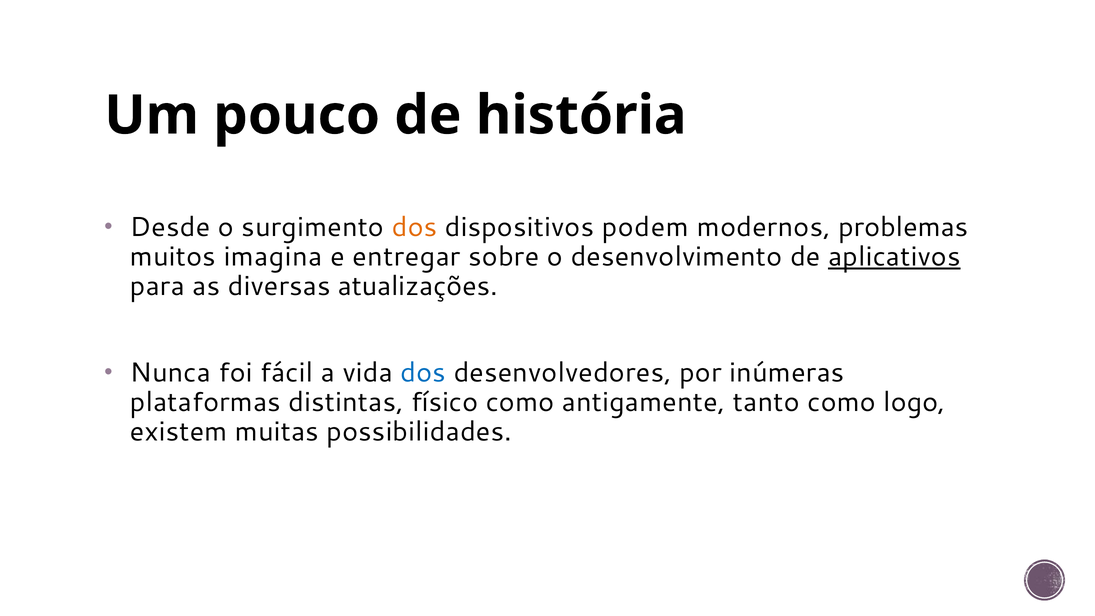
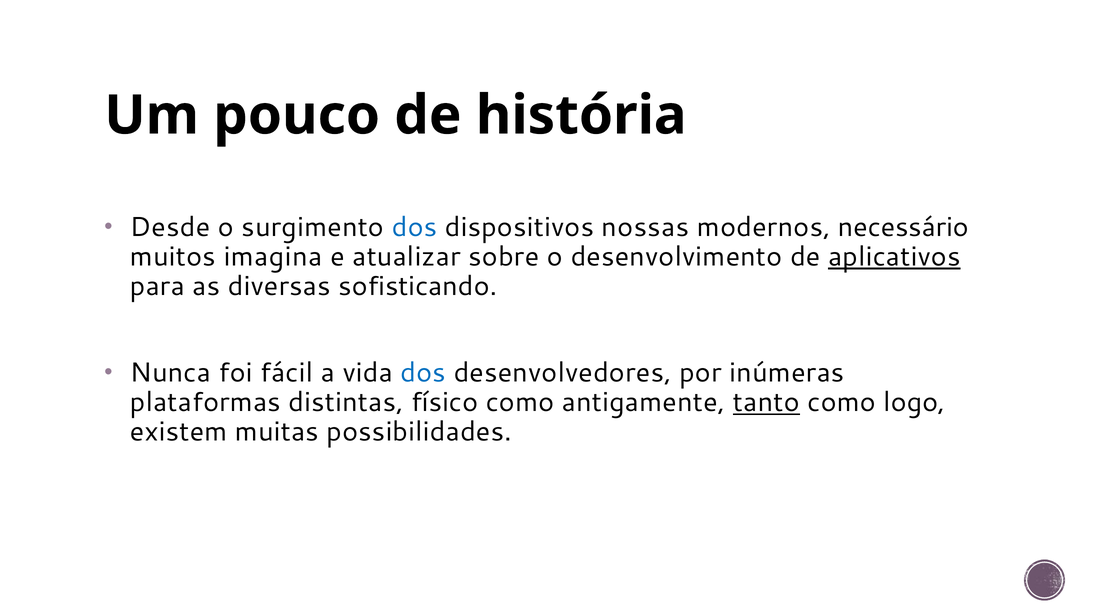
dos at (414, 227) colour: orange -> blue
podem: podem -> nossas
problemas: problemas -> necessário
entregar: entregar -> atualizar
atualizações: atualizações -> sofisticando
tanto underline: none -> present
